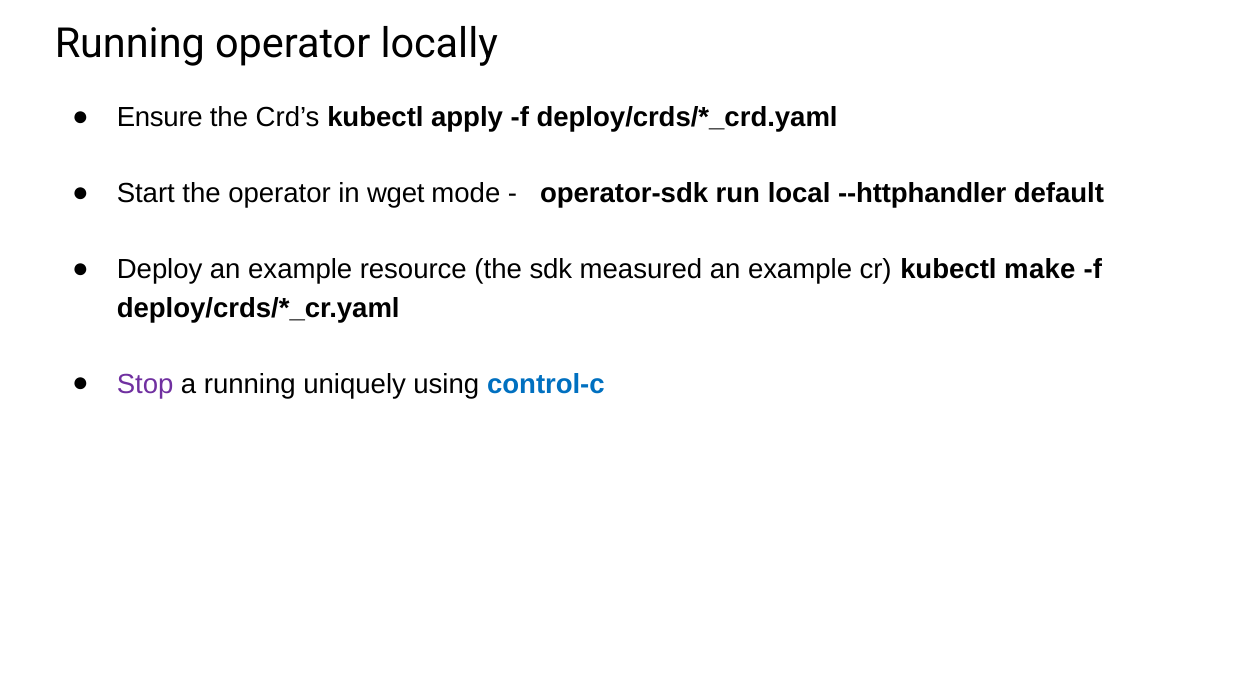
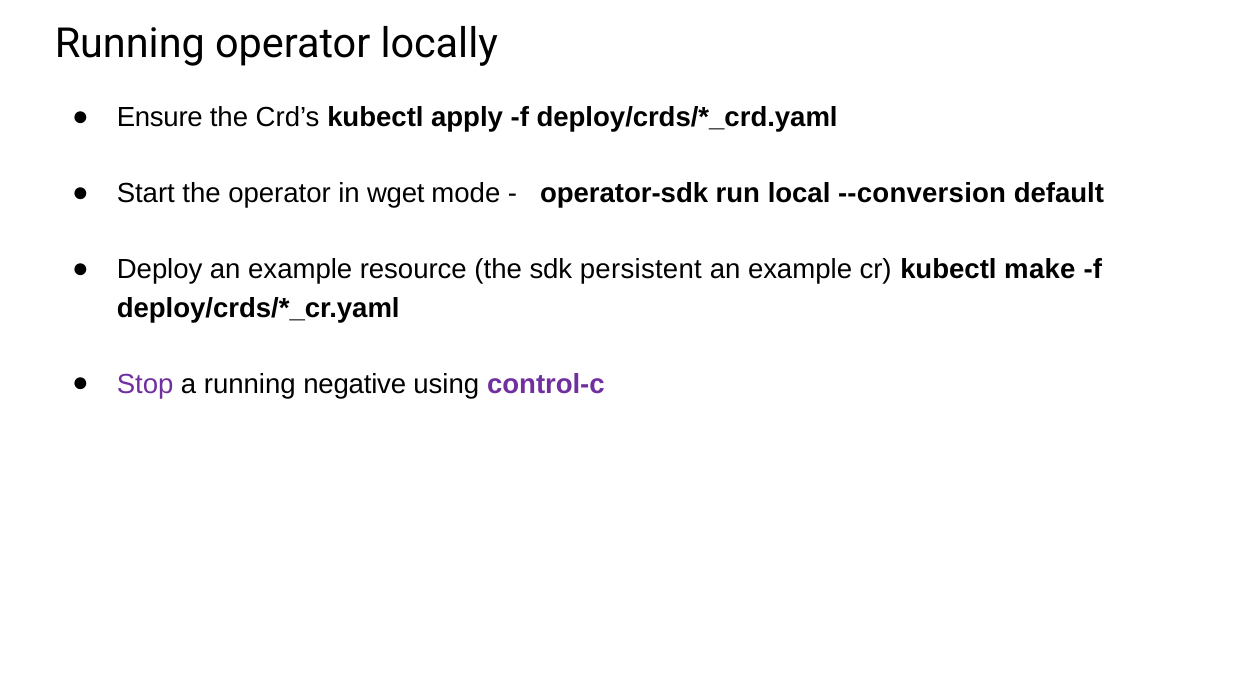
--httphandler: --httphandler -> --conversion
measured: measured -> persistent
uniquely: uniquely -> negative
control-c colour: blue -> purple
